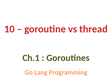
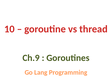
Ch.1: Ch.1 -> Ch.9
